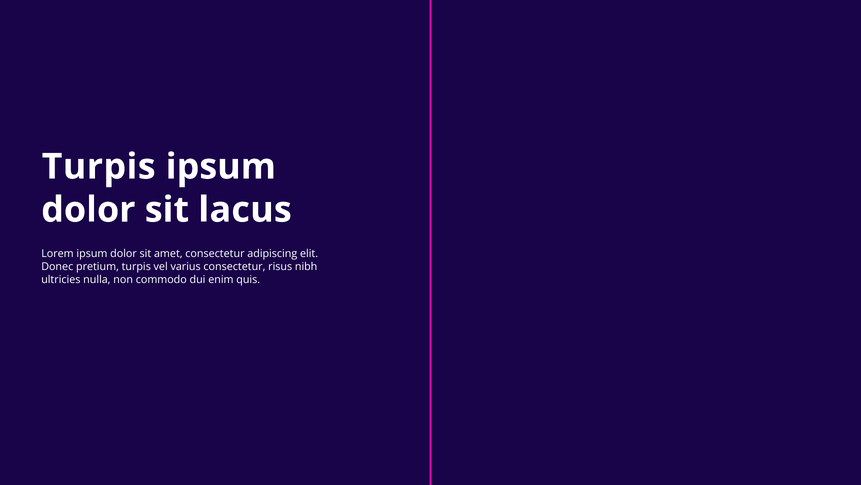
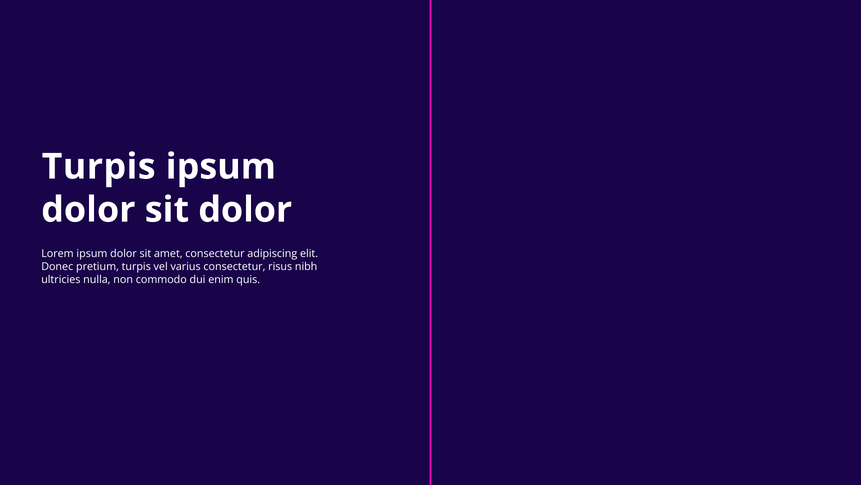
sit lacus: lacus -> dolor
